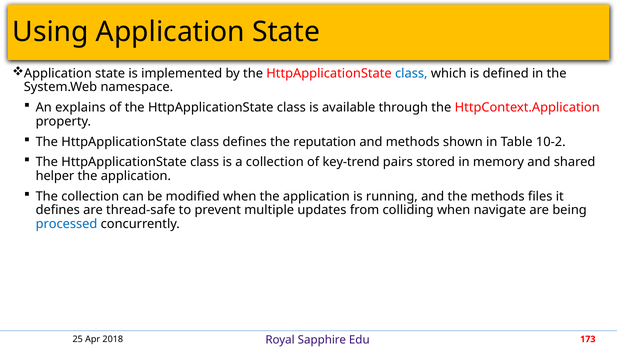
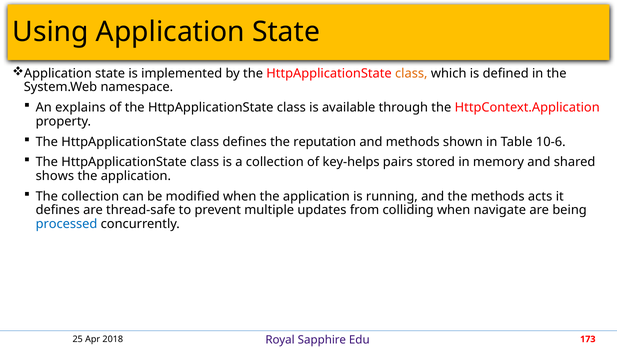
class at (411, 73) colour: blue -> orange
10-2: 10-2 -> 10-6
key-trend: key-trend -> key-helps
helper: helper -> shows
files: files -> acts
